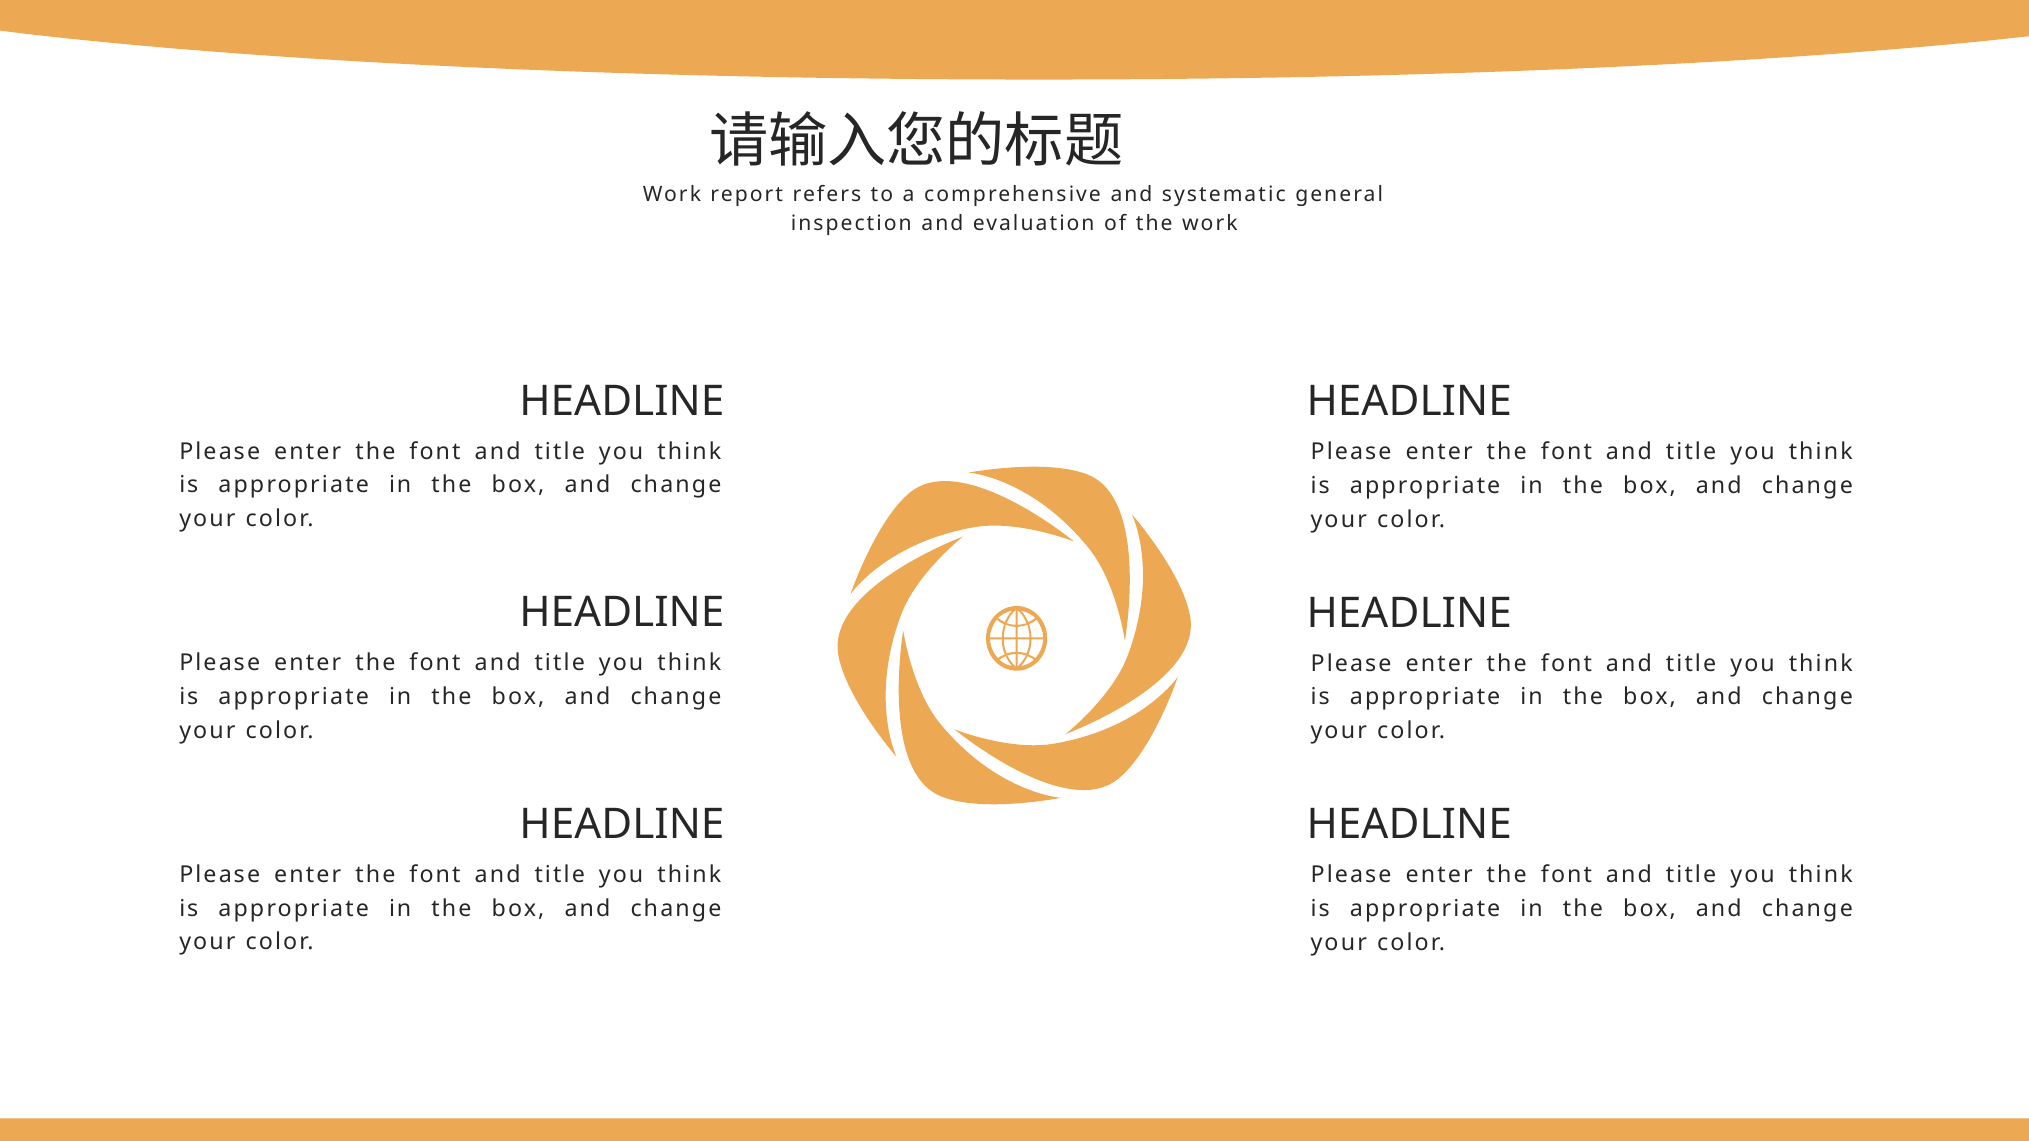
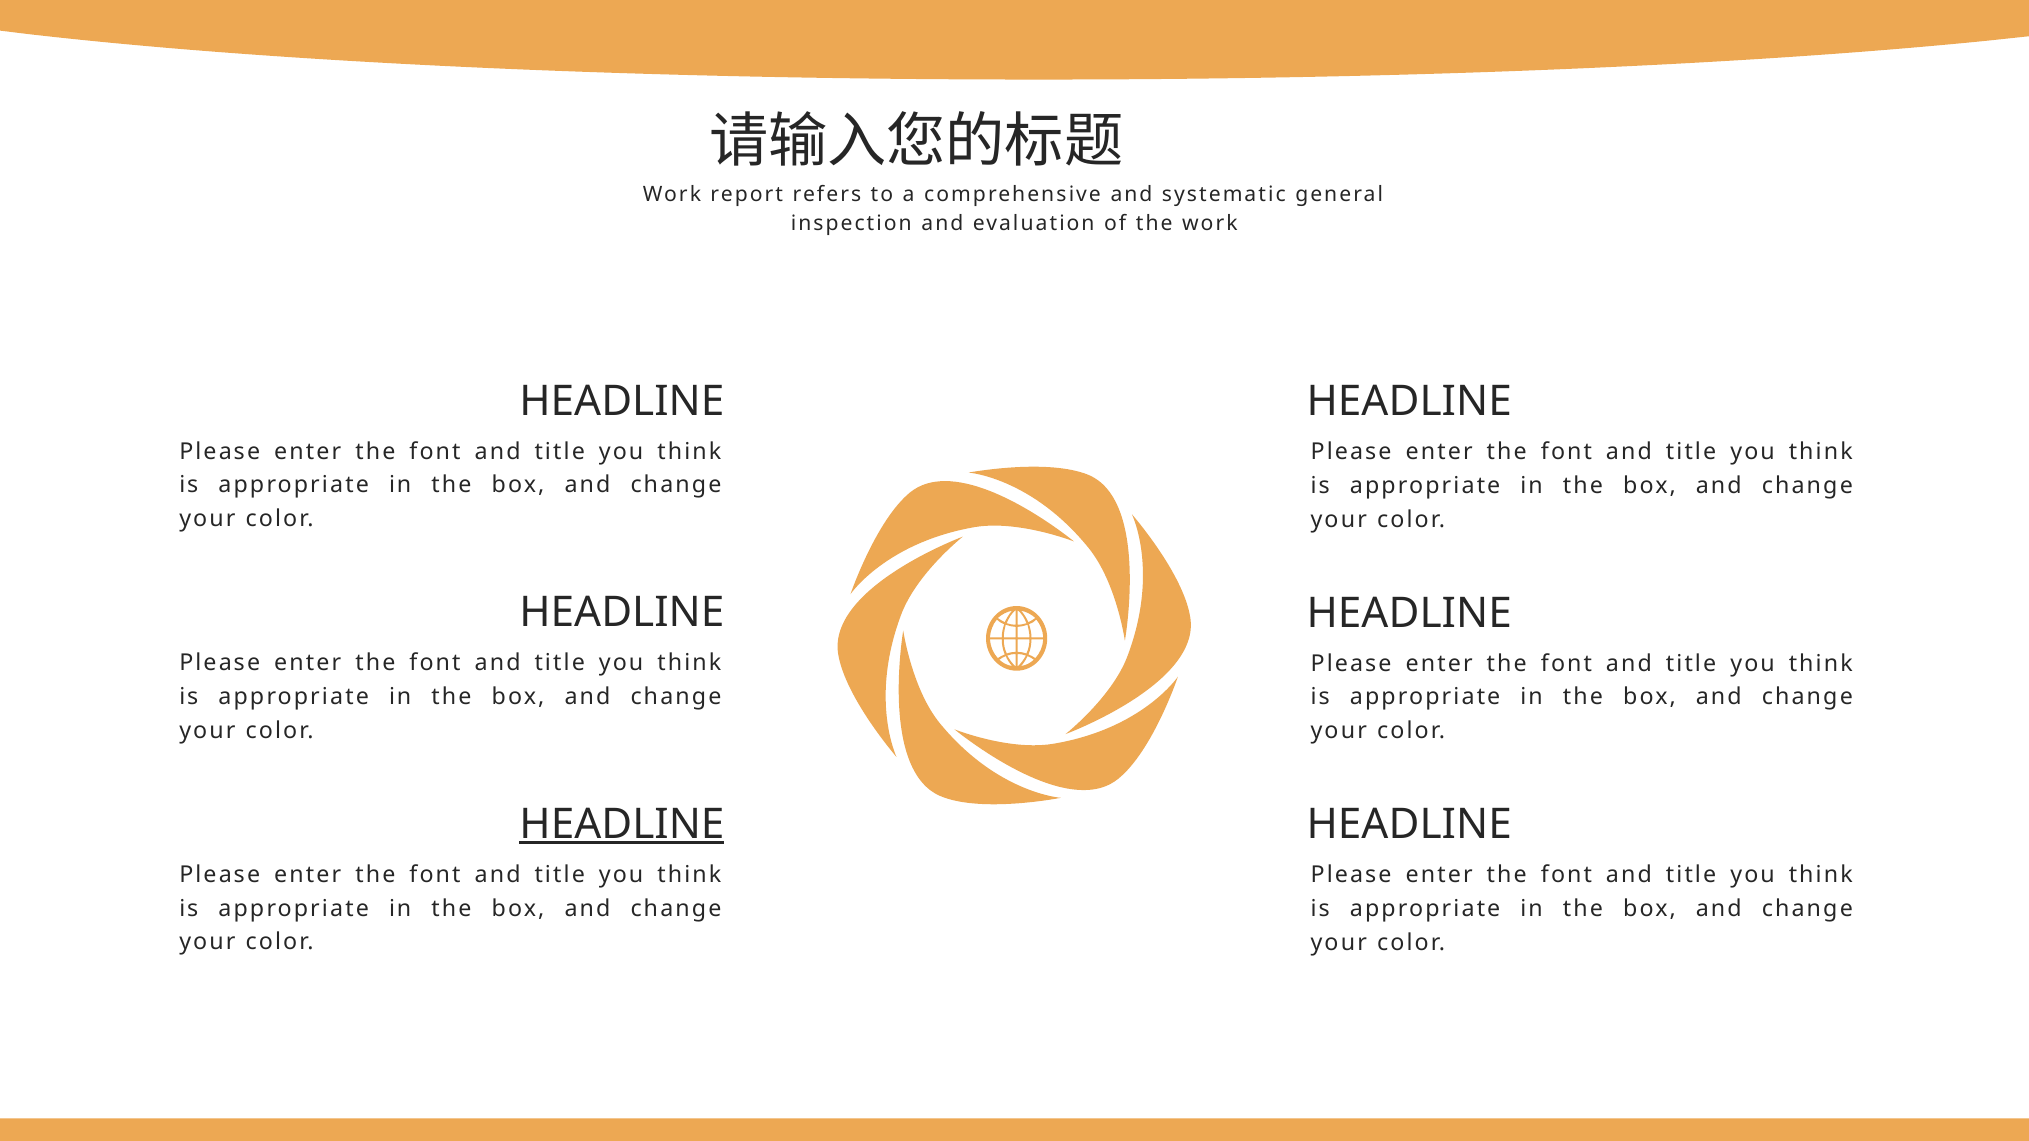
HEADLINE at (622, 825) underline: none -> present
